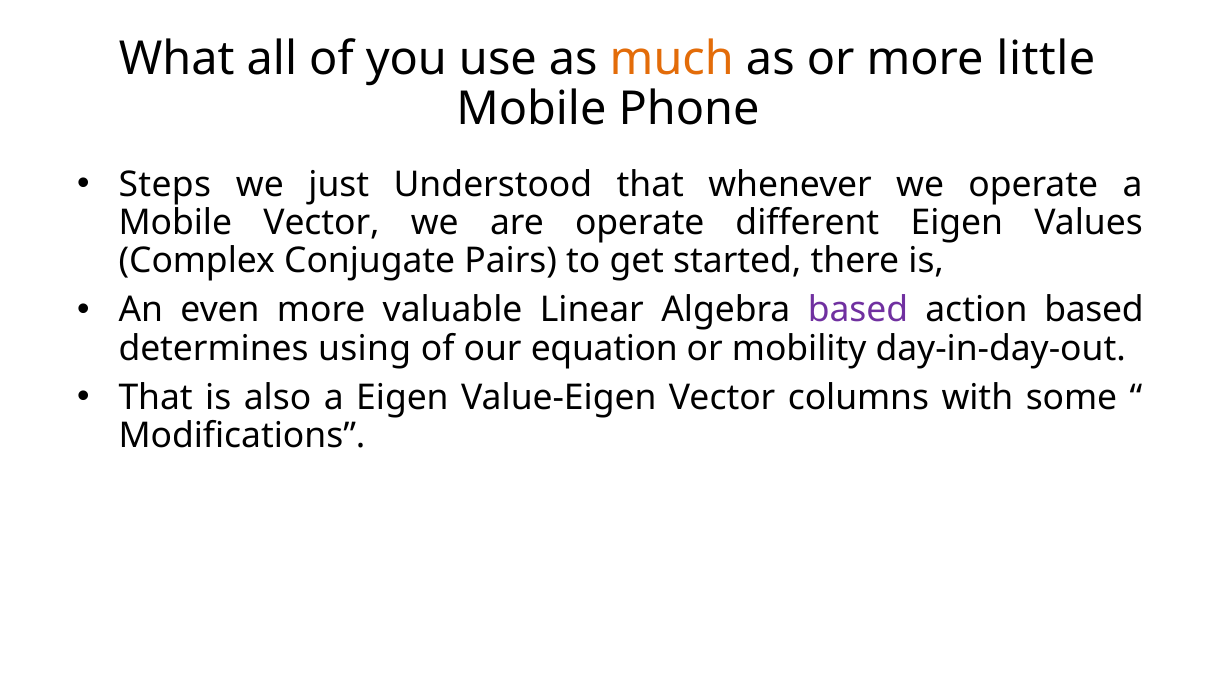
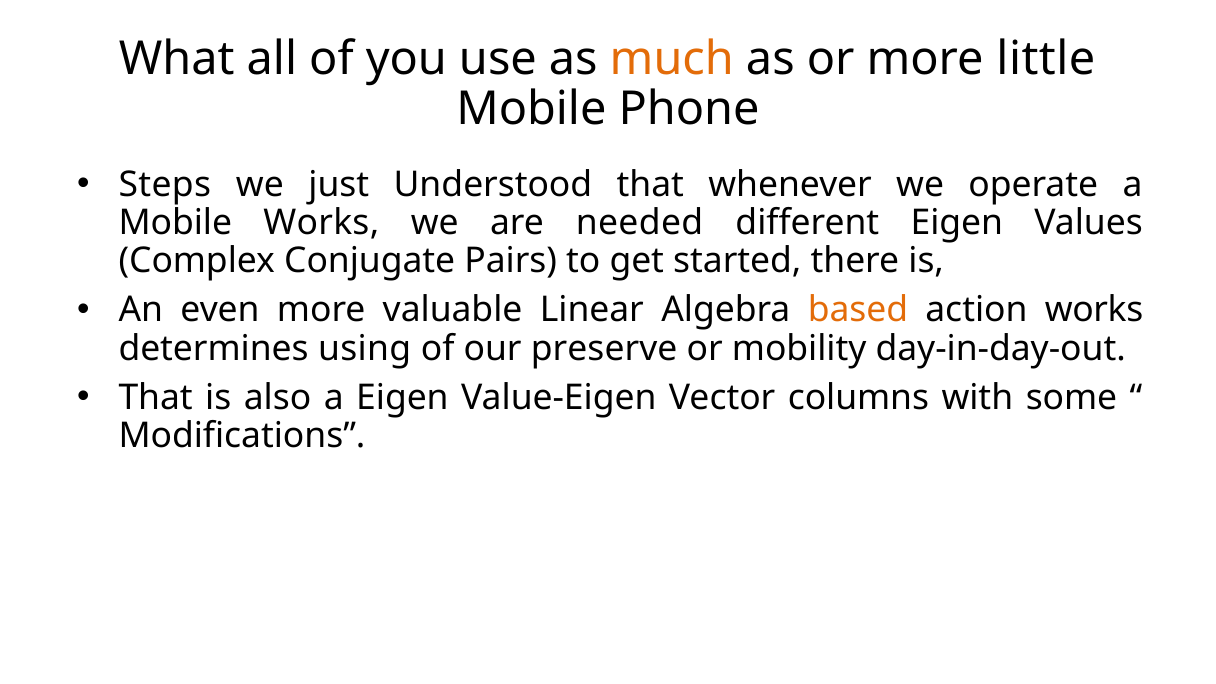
Mobile Vector: Vector -> Works
are operate: operate -> needed
based at (858, 310) colour: purple -> orange
action based: based -> works
equation: equation -> preserve
